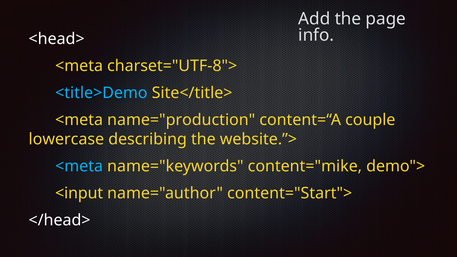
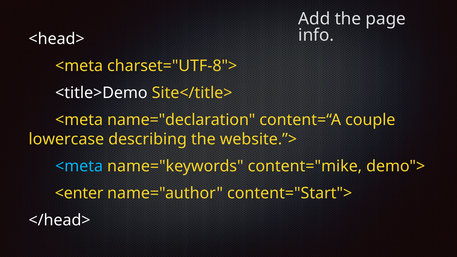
<title>Demo colour: light blue -> white
name="production: name="production -> name="declaration
<input: <input -> <enter
